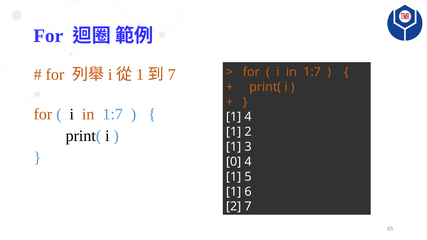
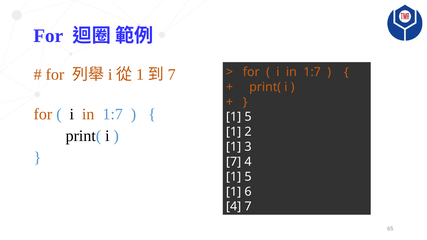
4 at (248, 117): 4 -> 5
0 at (234, 162): 0 -> 7
2 at (234, 207): 2 -> 4
